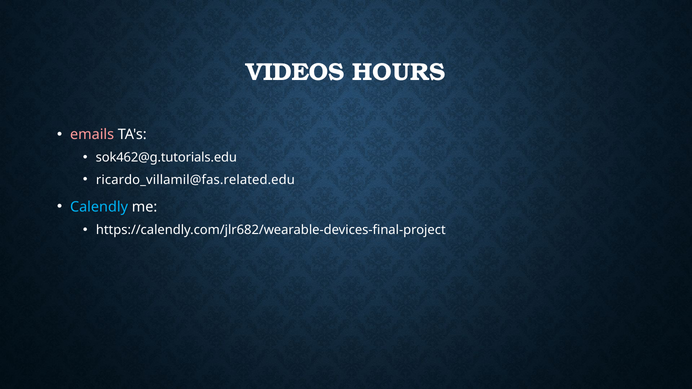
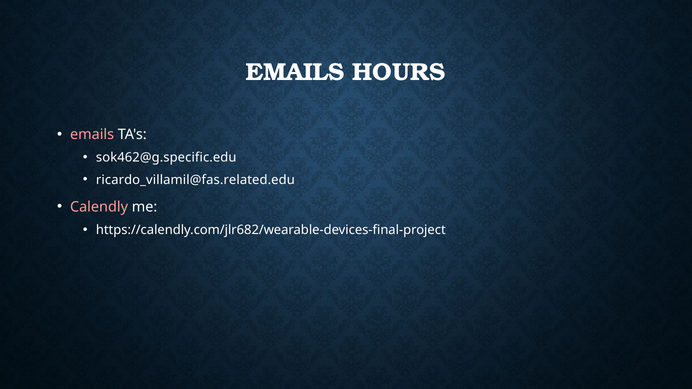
VIDEOS at (295, 72): VIDEOS -> EMAILS
sok462@g.tutorials.edu: sok462@g.tutorials.edu -> sok462@g.specific.edu
Calendly colour: light blue -> pink
